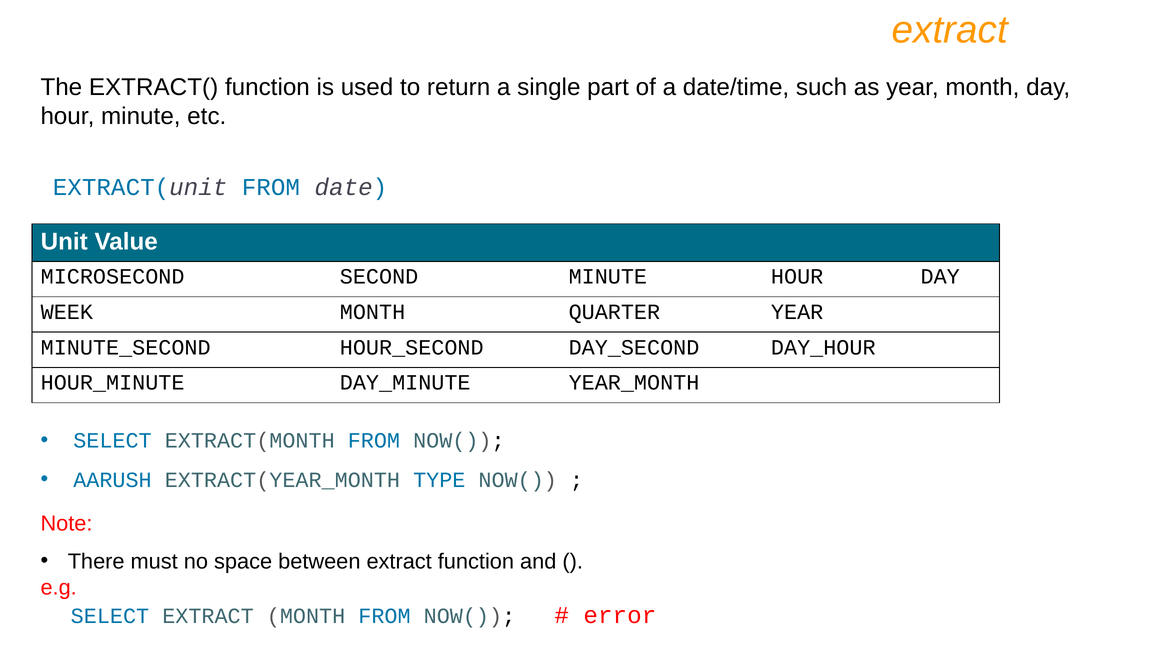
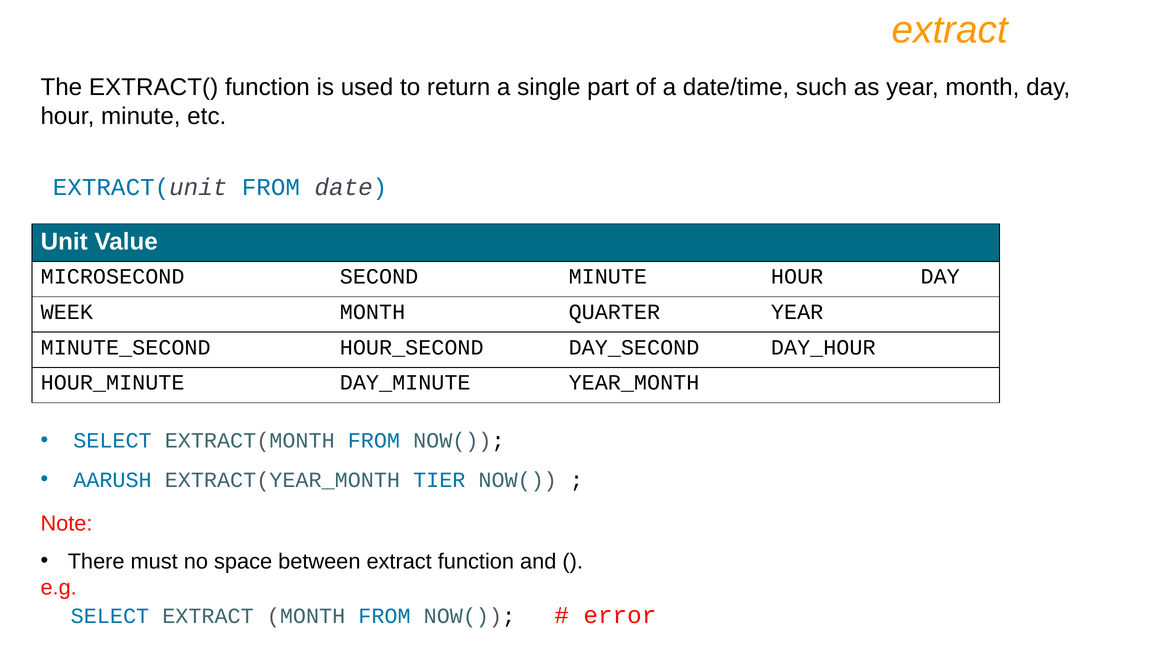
TYPE: TYPE -> TIER
